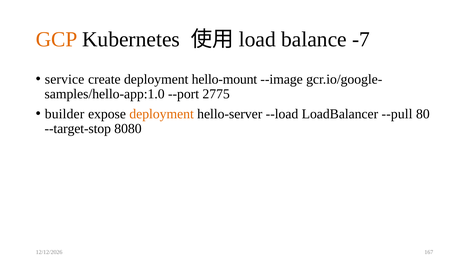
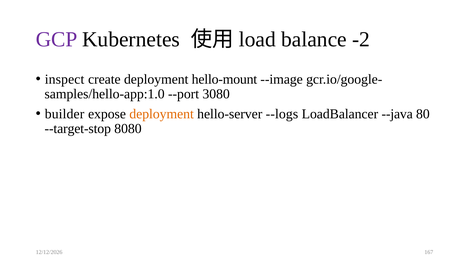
GCP colour: orange -> purple
-7: -7 -> -2
service: service -> inspect
2775: 2775 -> 3080
--load: --load -> --logs
--pull: --pull -> --java
